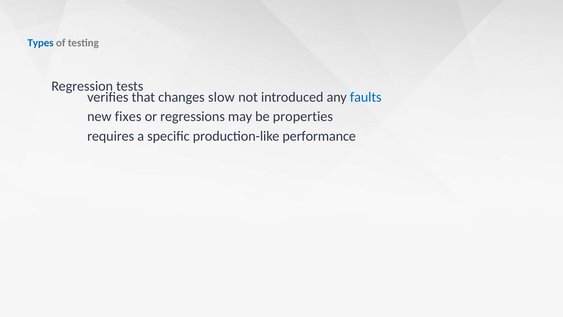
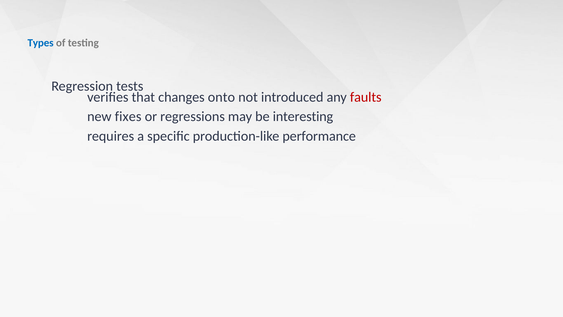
slow: slow -> onto
faults colour: blue -> red
properties: properties -> interesting
